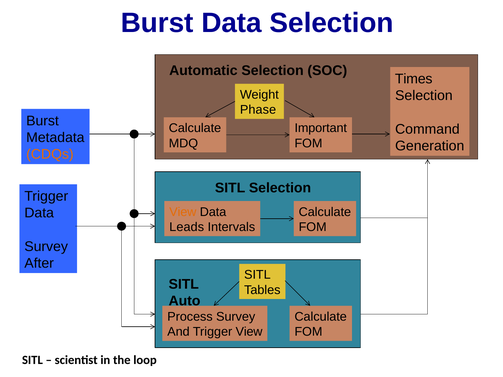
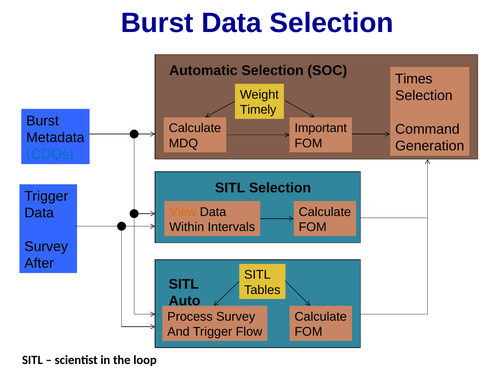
Phase: Phase -> Timely
CDQs colour: orange -> blue
Leads: Leads -> Within
Trigger View: View -> Flow
